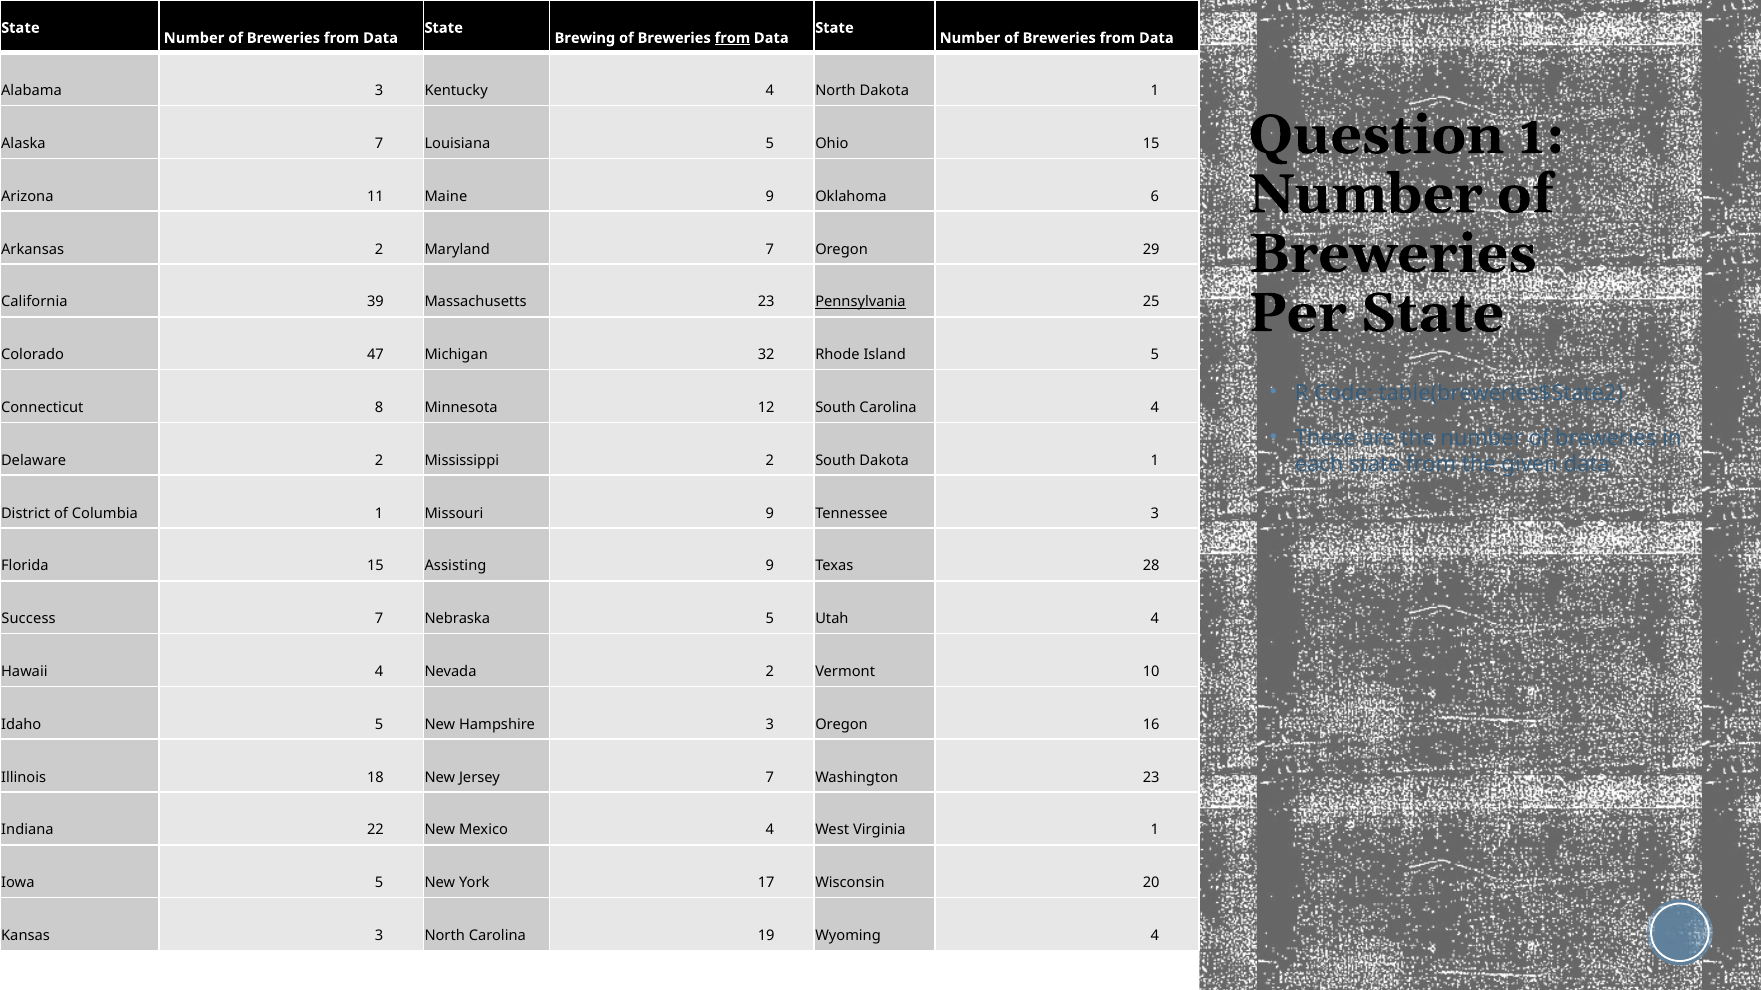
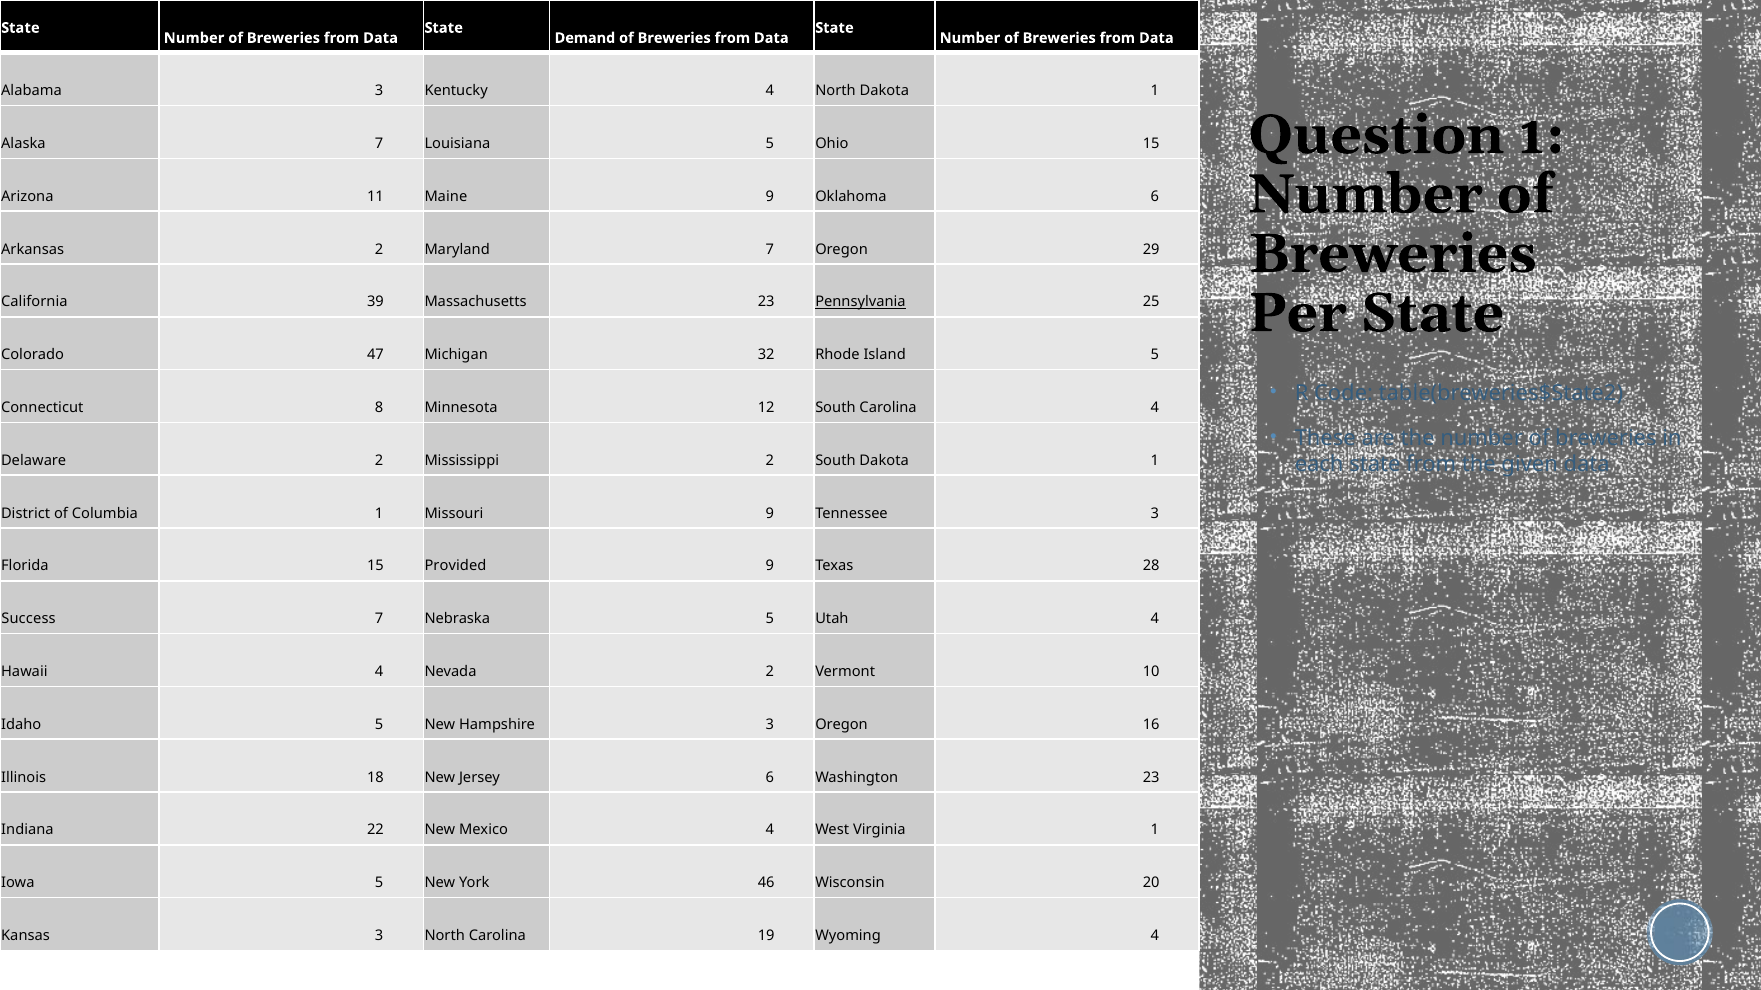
Brewing: Brewing -> Demand
from at (732, 38) underline: present -> none
Assisting: Assisting -> Provided
Jersey 7: 7 -> 6
17: 17 -> 46
